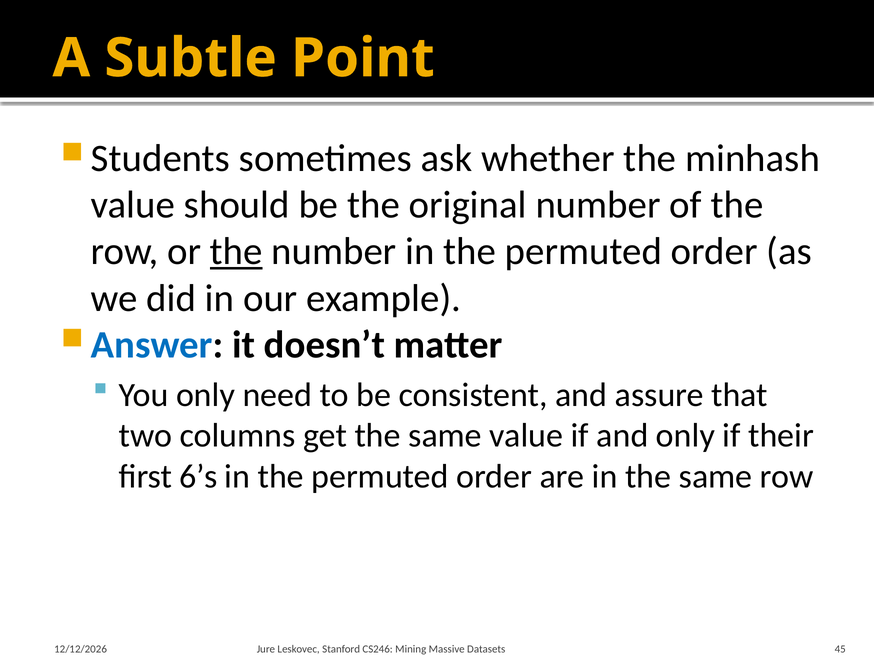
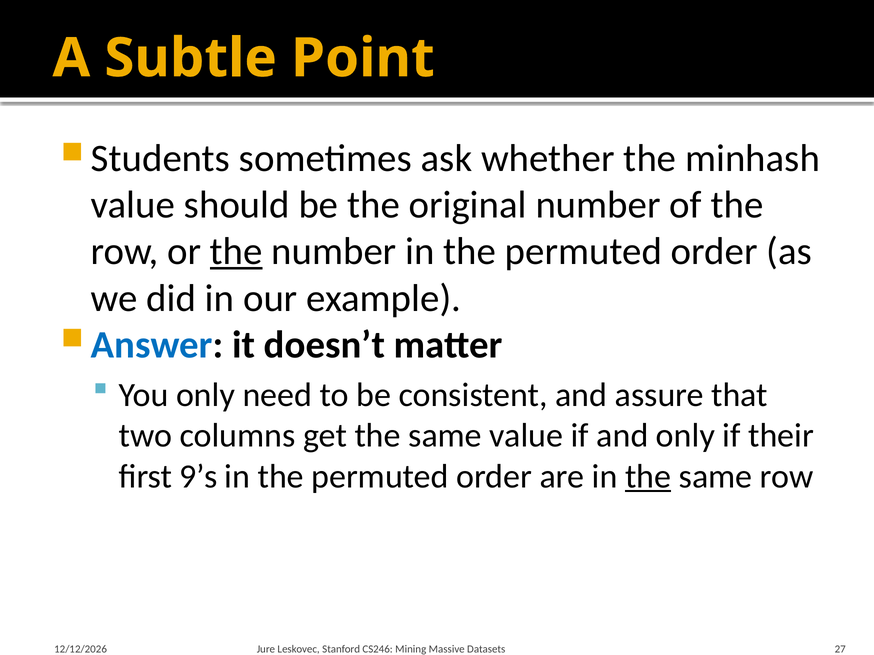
6’s: 6’s -> 9’s
the at (648, 477) underline: none -> present
45: 45 -> 27
